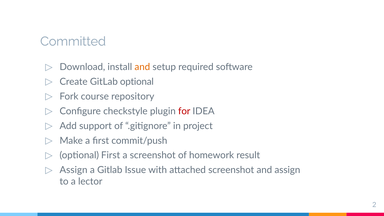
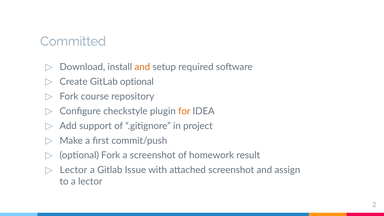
for colour: red -> orange
optional First: First -> Fork
Assign at (74, 170): Assign -> Lector
